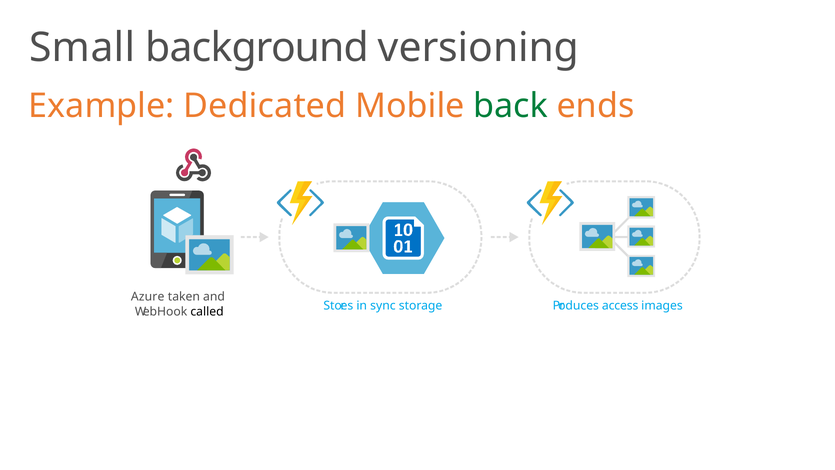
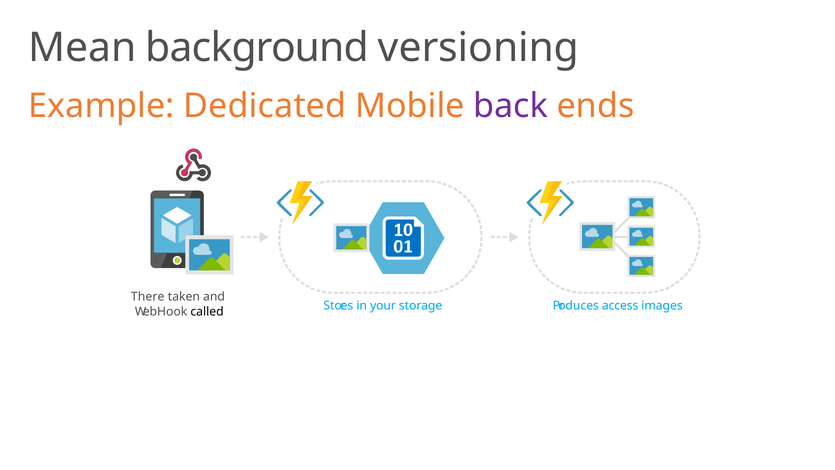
Small: Small -> Mean
back colour: green -> purple
Azure: Azure -> There
sync: sync -> your
